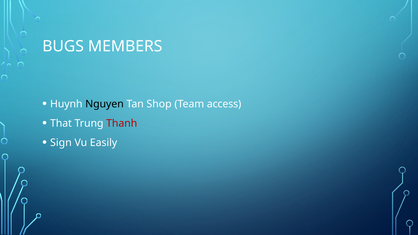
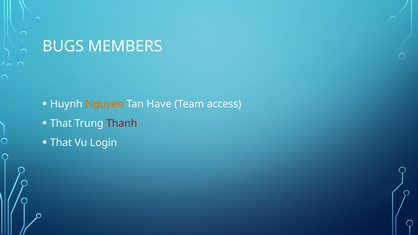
Nguyen colour: black -> orange
Shop: Shop -> Have
Sign at (61, 143): Sign -> That
Easily: Easily -> Login
